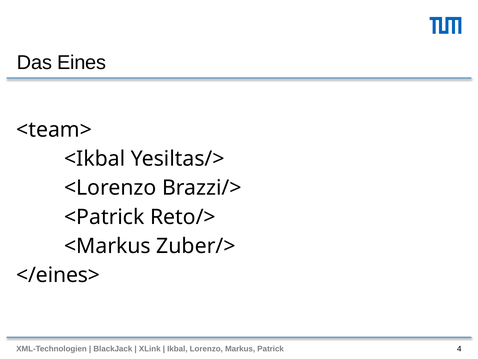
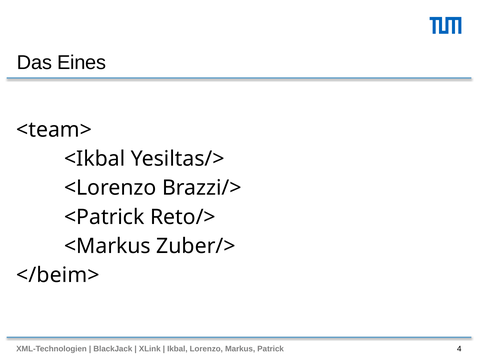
</eines>: </eines> -> </beim>
